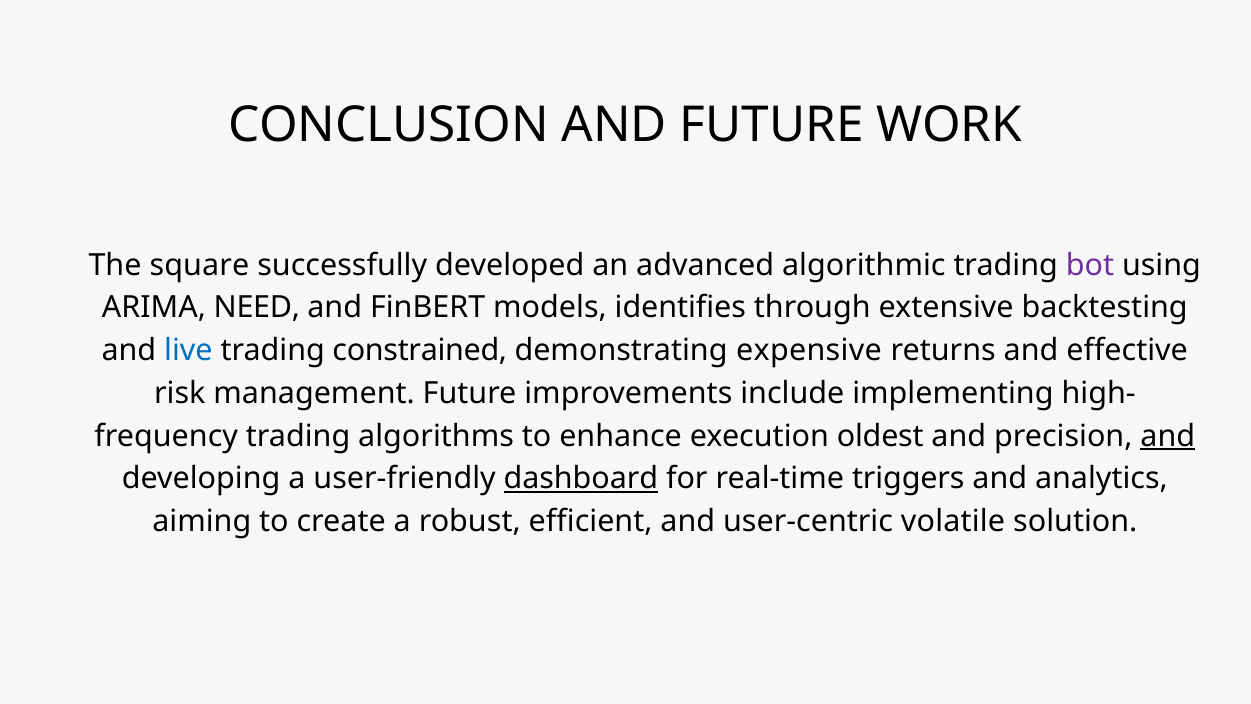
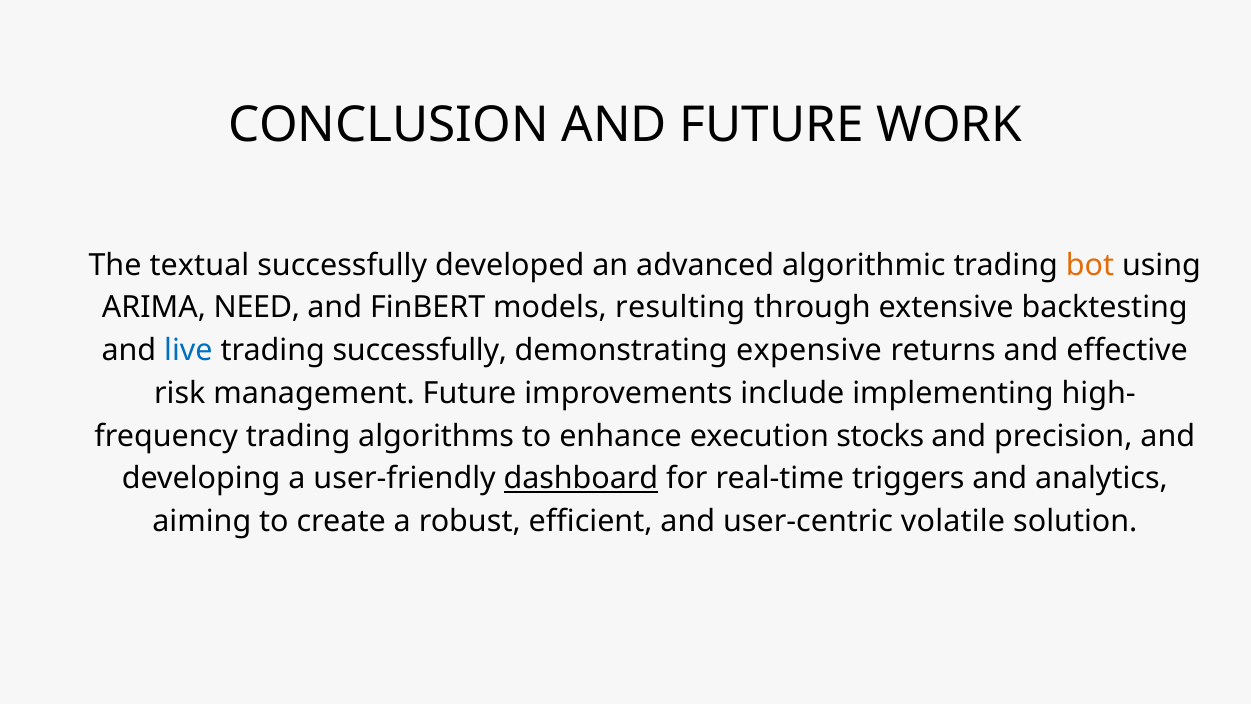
square: square -> textual
bot colour: purple -> orange
identifies: identifies -> resulting
trading constrained: constrained -> successfully
oldest: oldest -> stocks
and at (1168, 436) underline: present -> none
